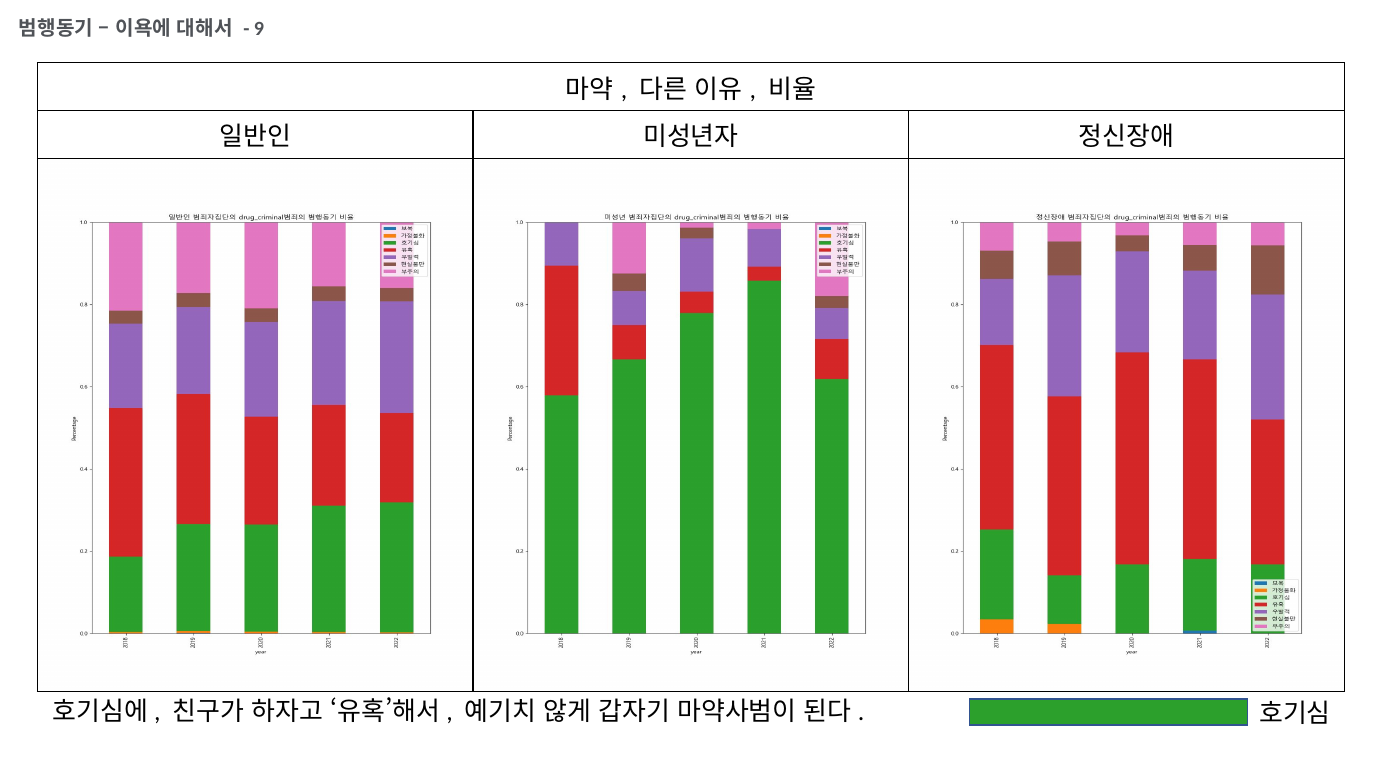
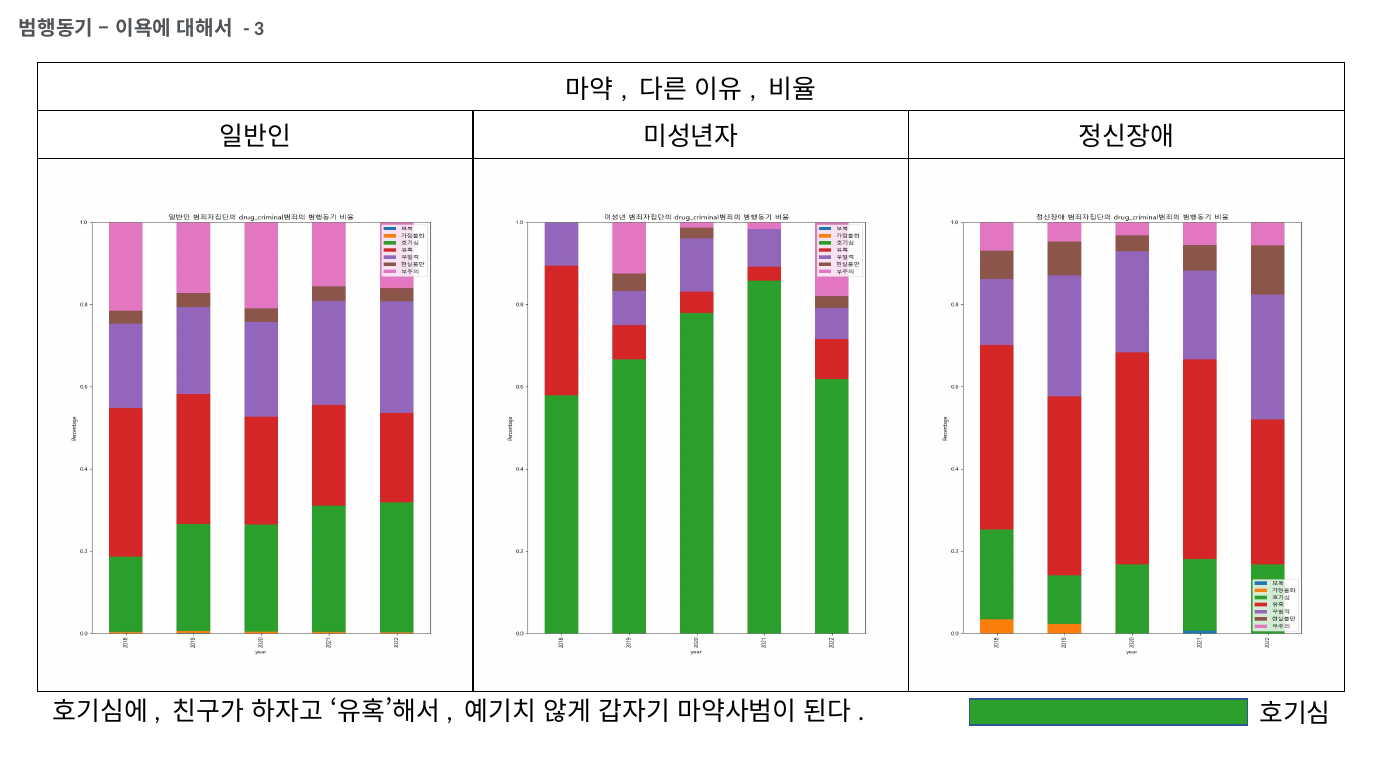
9: 9 -> 3
